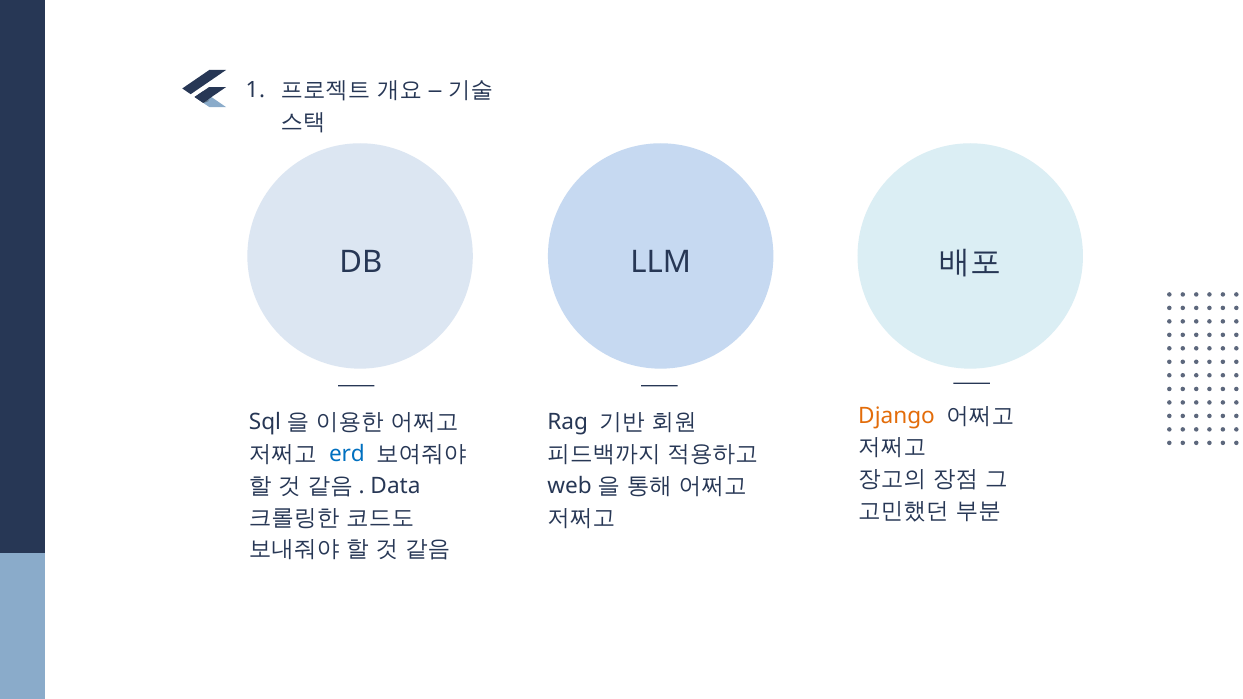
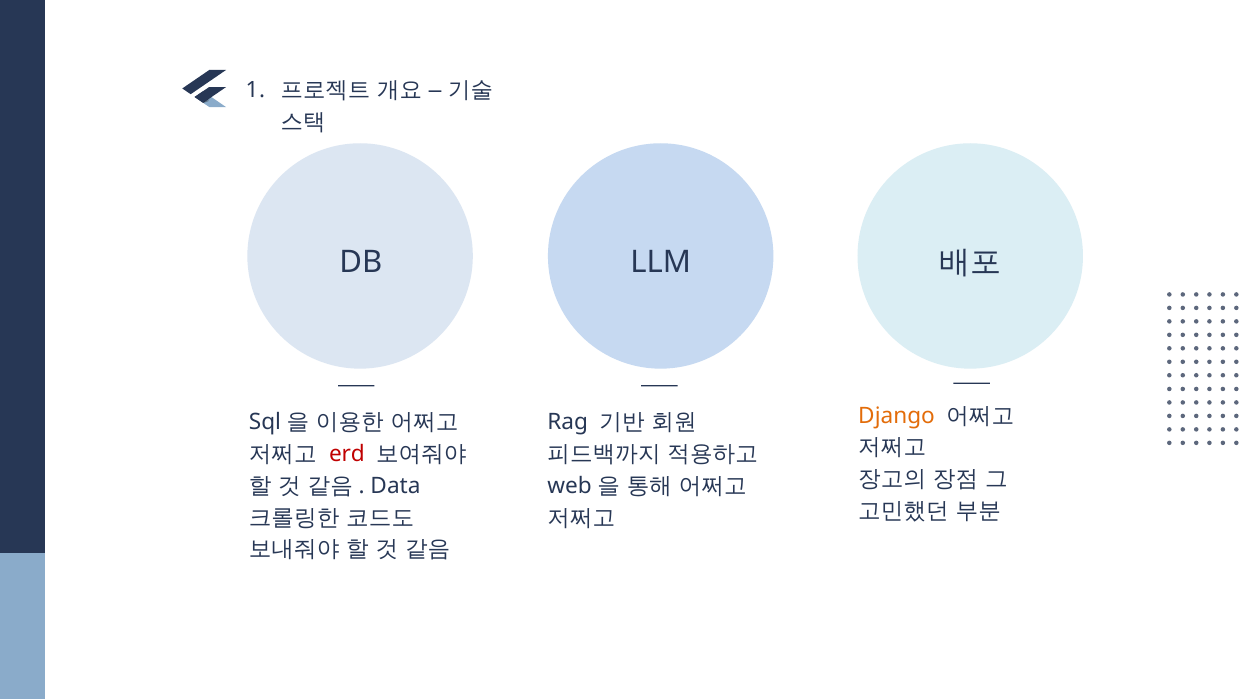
erd colour: blue -> red
